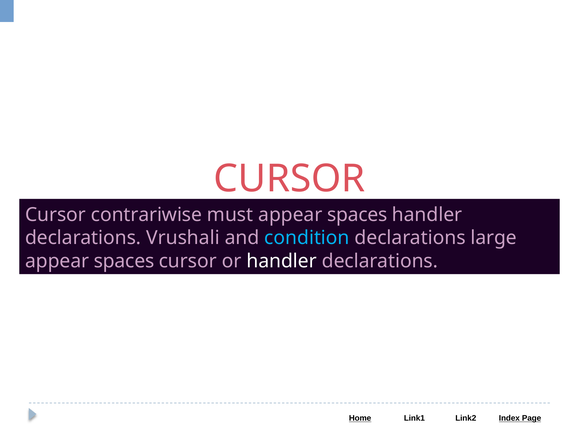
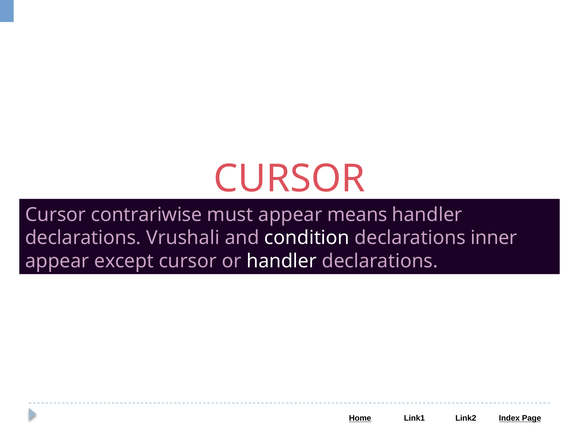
must appear spaces: spaces -> means
condition colour: light blue -> white
large: large -> inner
spaces at (124, 261): spaces -> except
